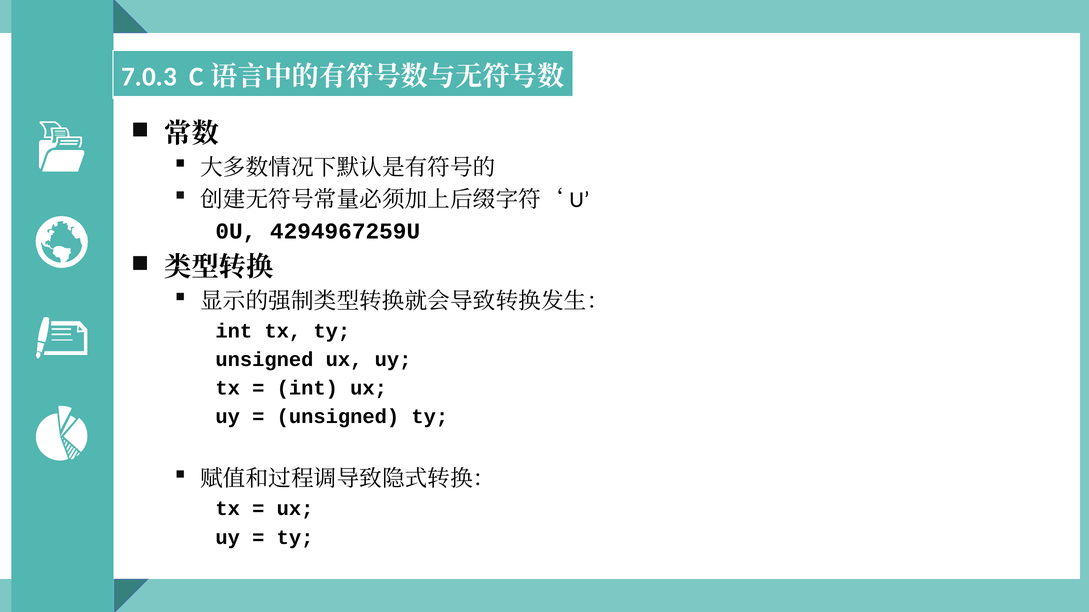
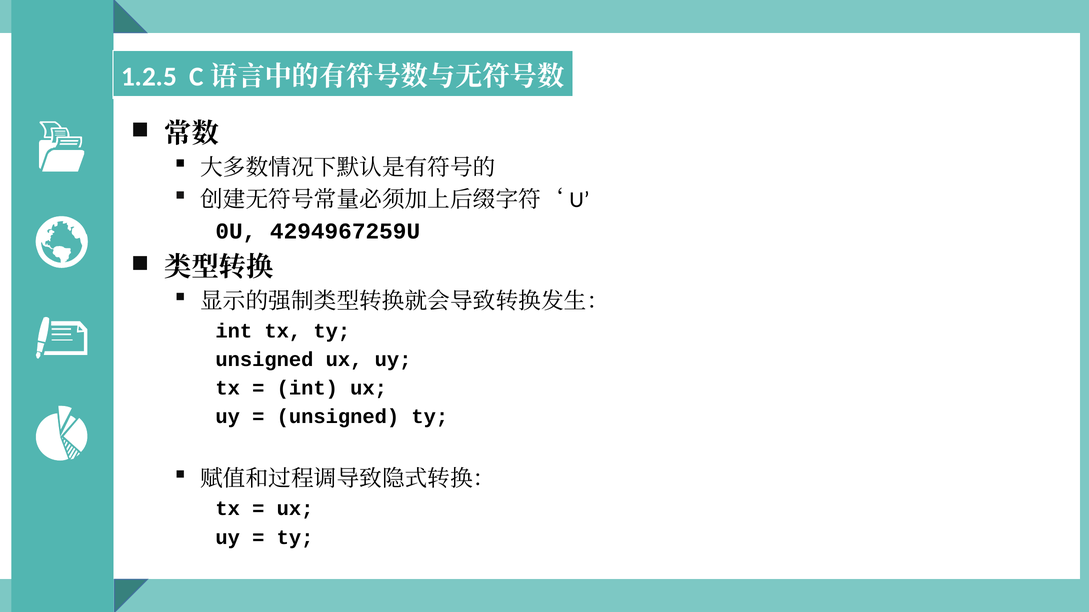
7.0.3: 7.0.3 -> 1.2.5
